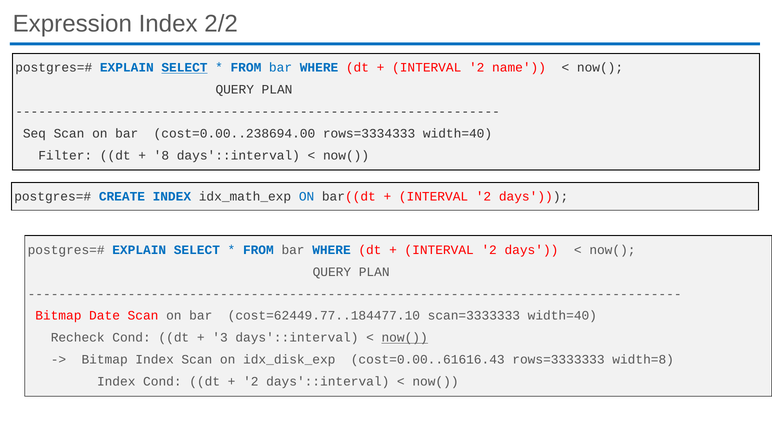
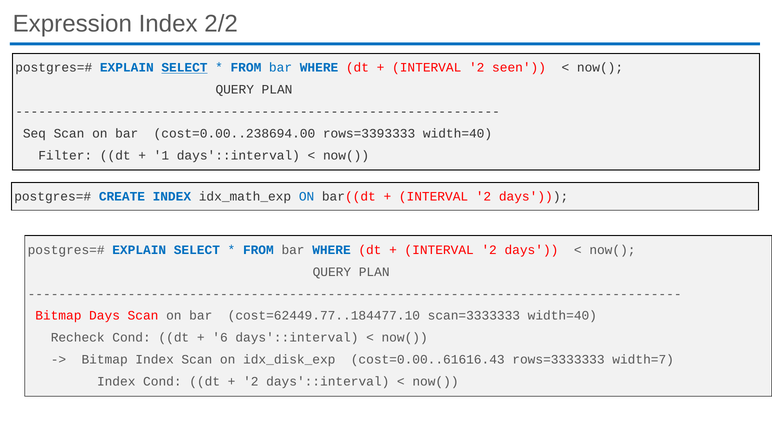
name: name -> seen
rows=3334333: rows=3334333 -> rows=3393333
8: 8 -> 1
Bitmap Date: Date -> Days
3: 3 -> 6
now( at (405, 338) underline: present -> none
width=8: width=8 -> width=7
